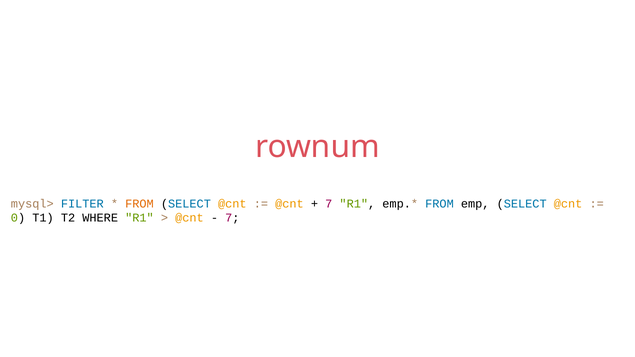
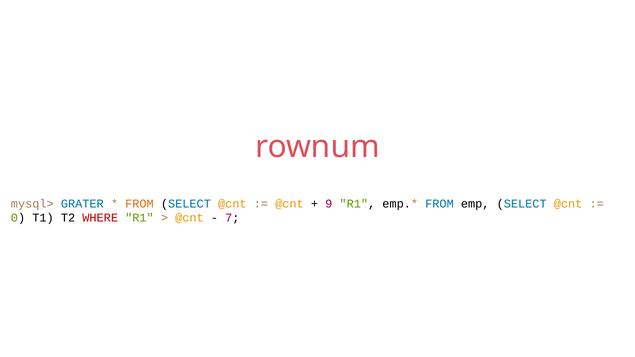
FILTER: FILTER -> GRATER
7 at (329, 204): 7 -> 9
WHERE colour: black -> red
